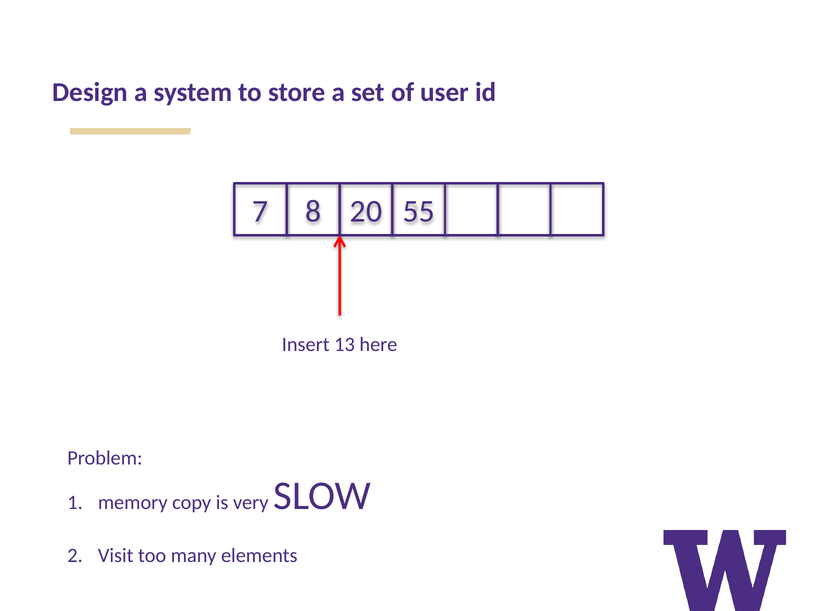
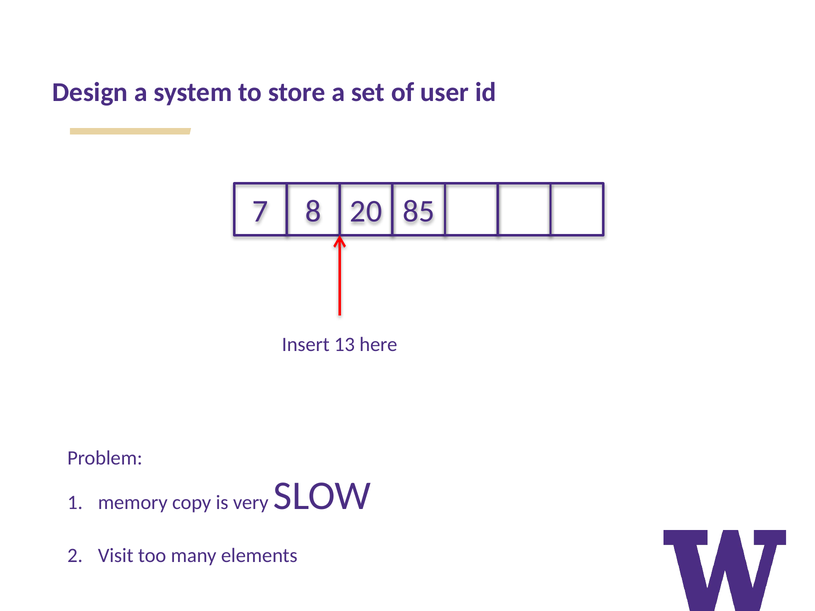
55: 55 -> 85
